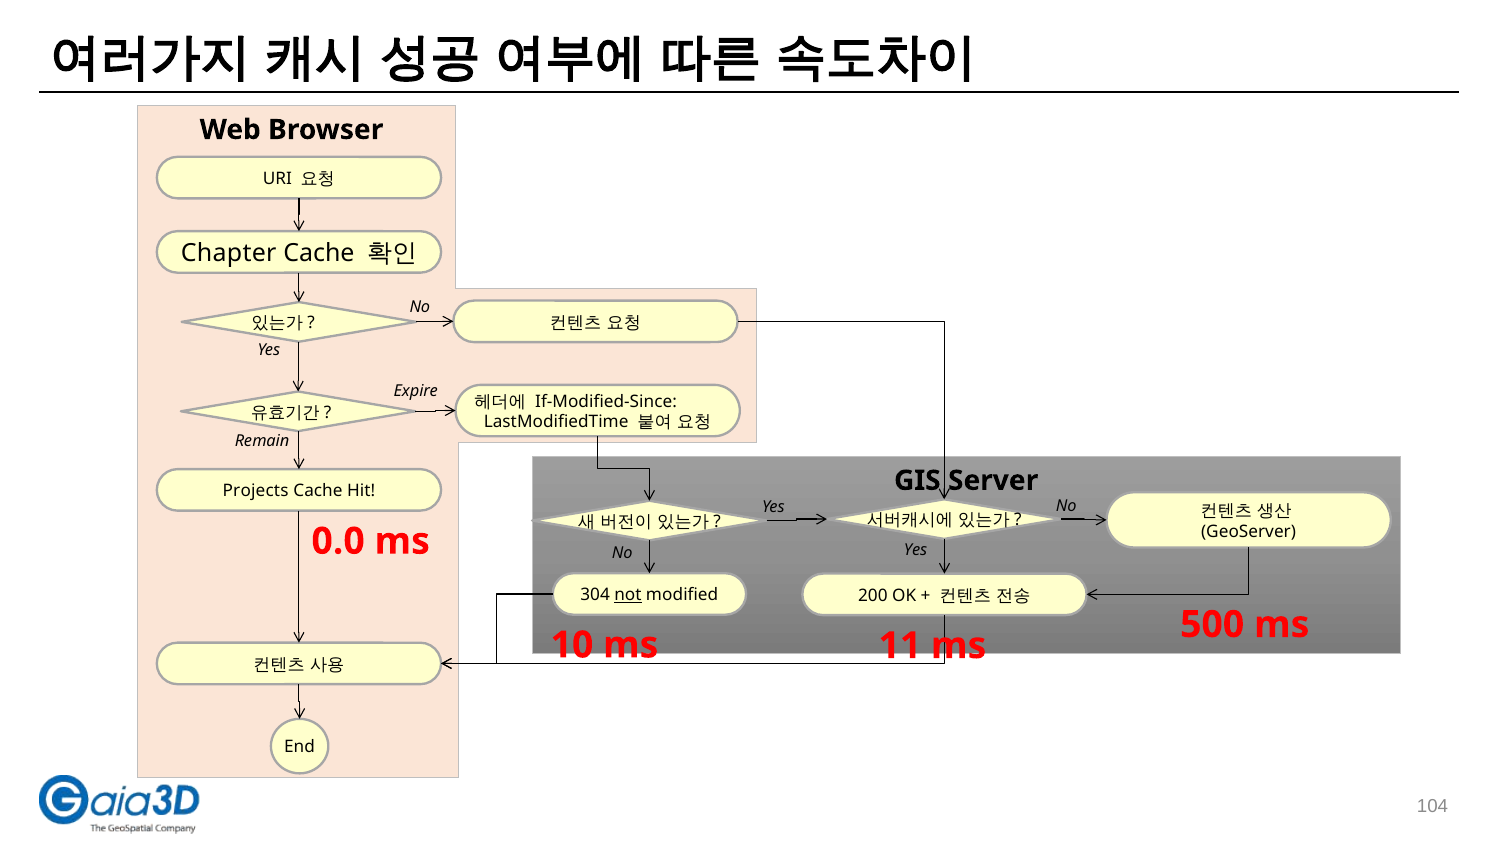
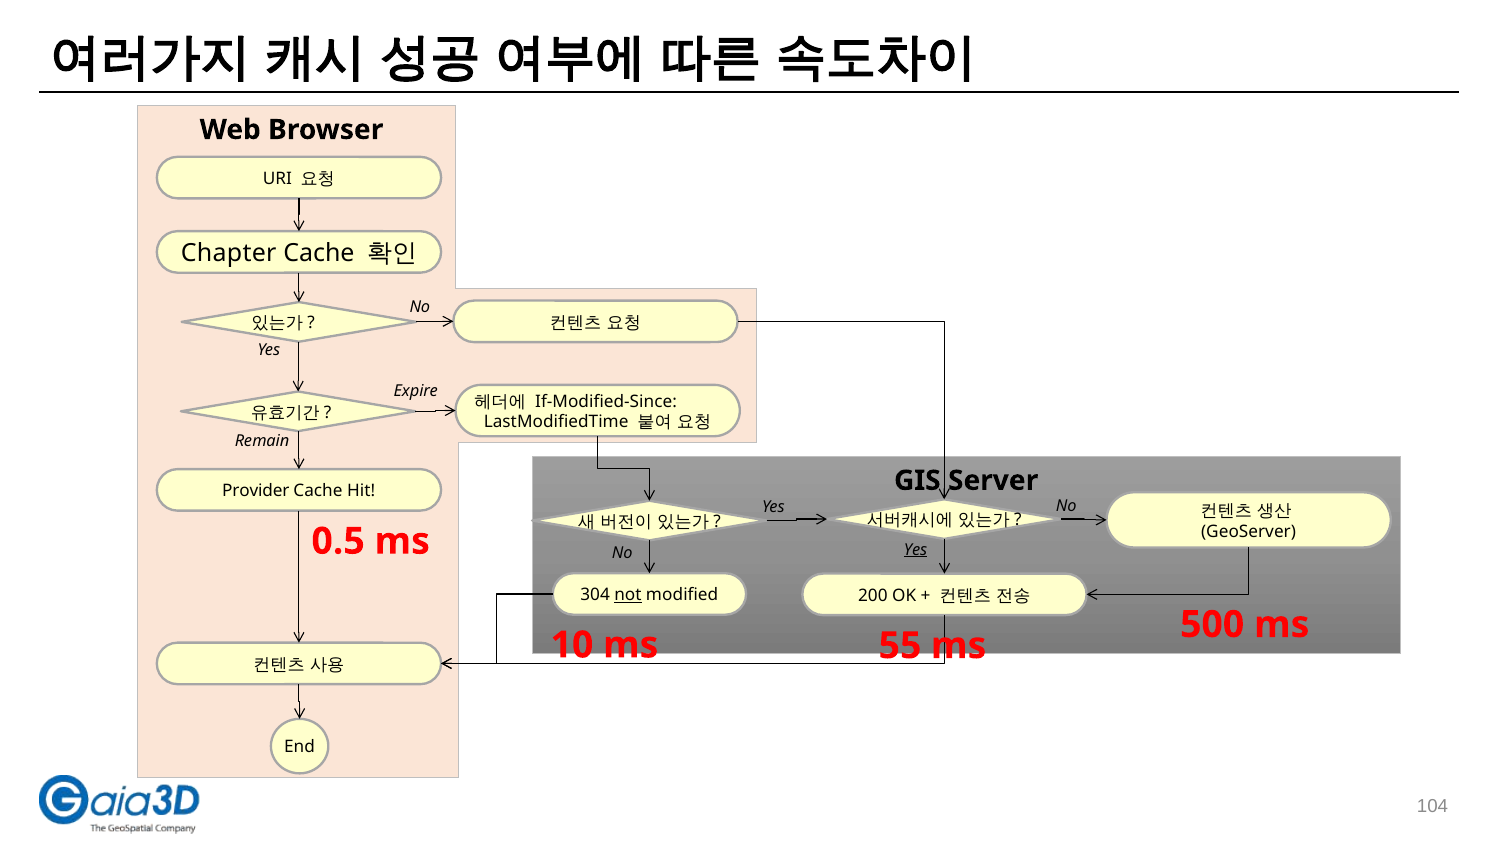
Projects: Projects -> Provider
0.0: 0.0 -> 0.5
Yes at (915, 550) underline: none -> present
11: 11 -> 55
